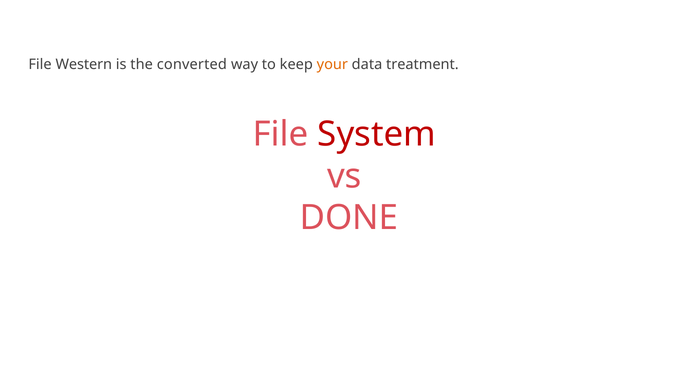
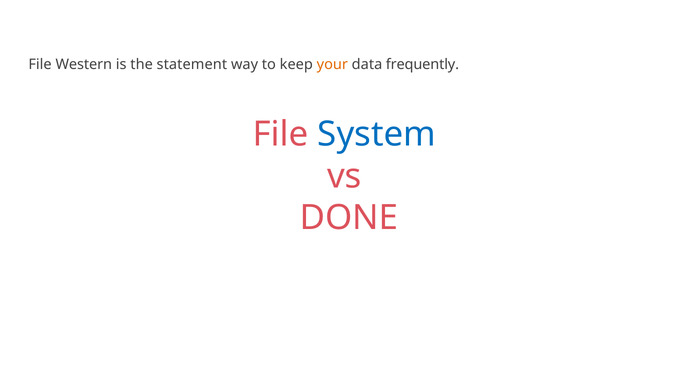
converted: converted -> statement
treatment: treatment -> frequently
System colour: red -> blue
